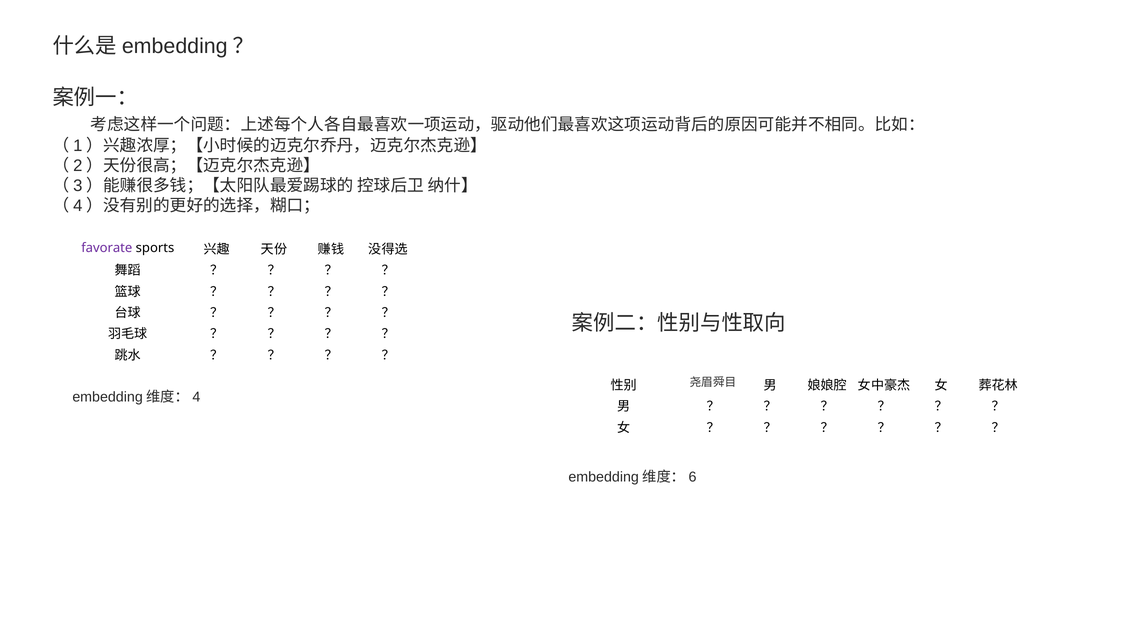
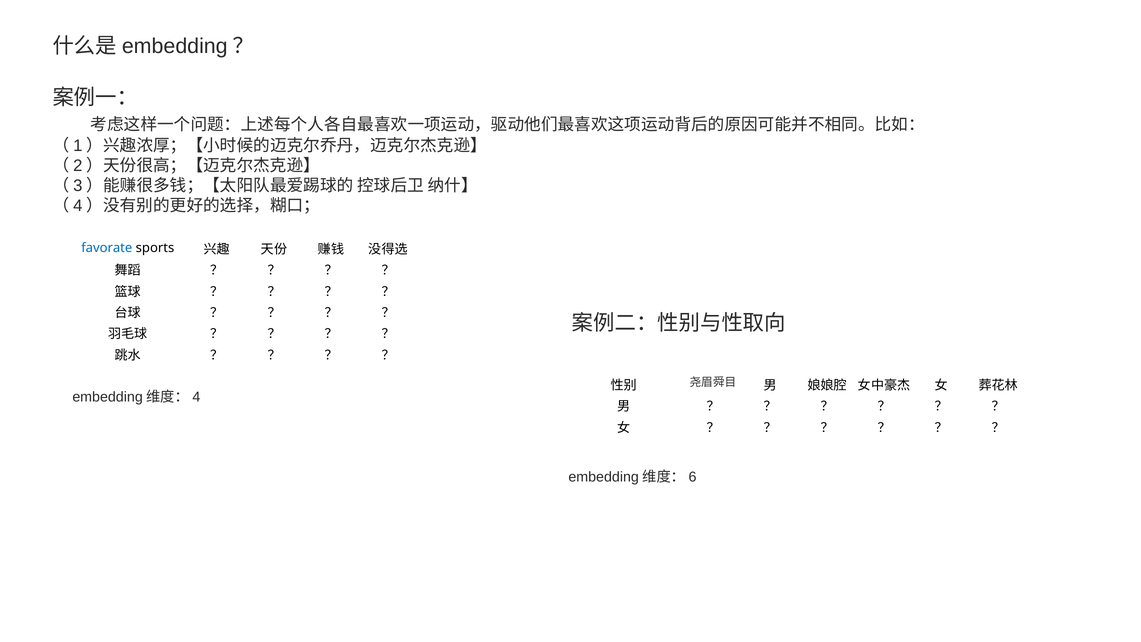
favorate colour: purple -> blue
